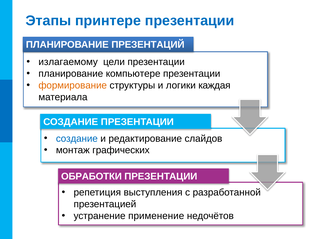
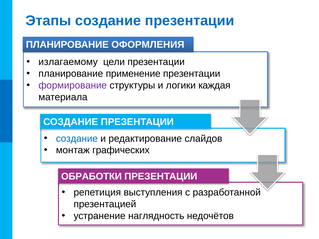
Этапы принтере: принтере -> создание
ПРЕЗЕНТАЦИЙ: ПРЕЗЕНТАЦИЙ -> ОФОРМЛЕНИЯ
компьютере: компьютере -> применение
формирование colour: orange -> purple
применение: применение -> наглядность
